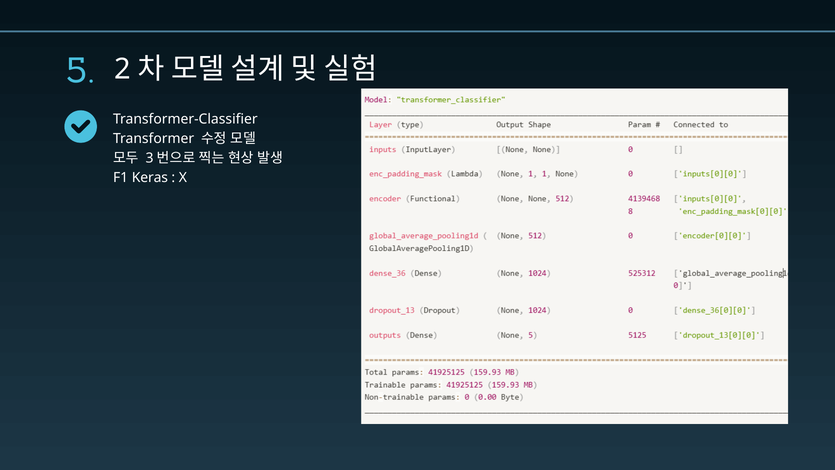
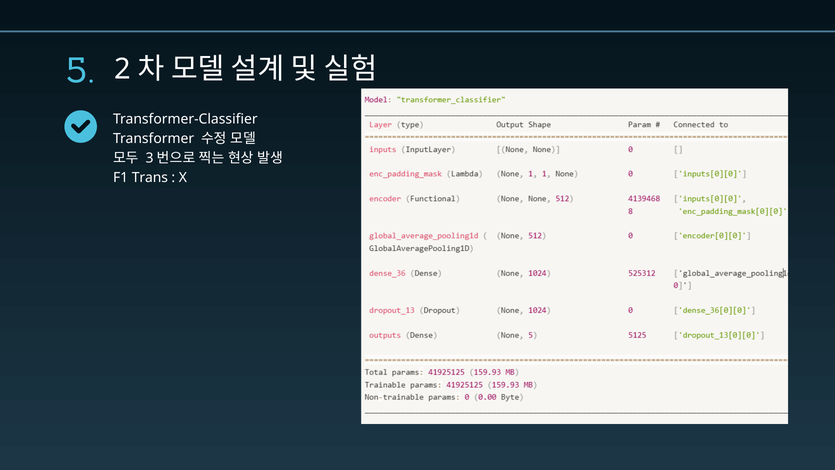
Keras: Keras -> Trans
